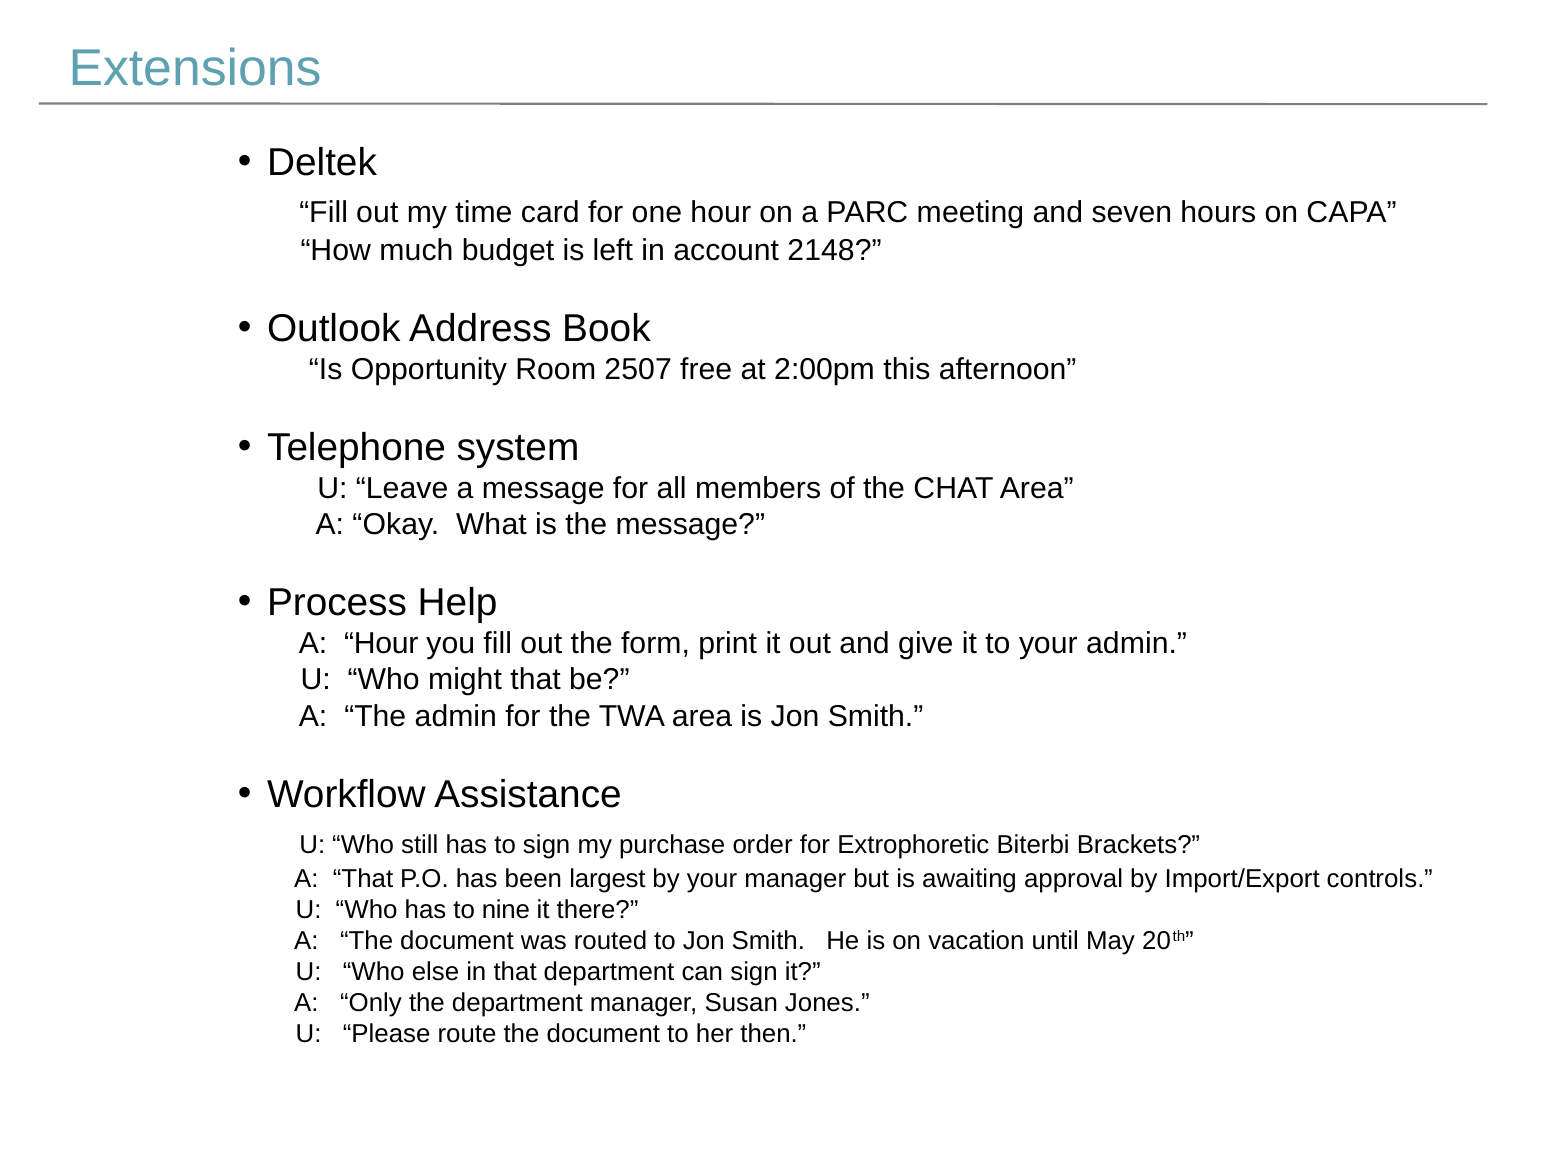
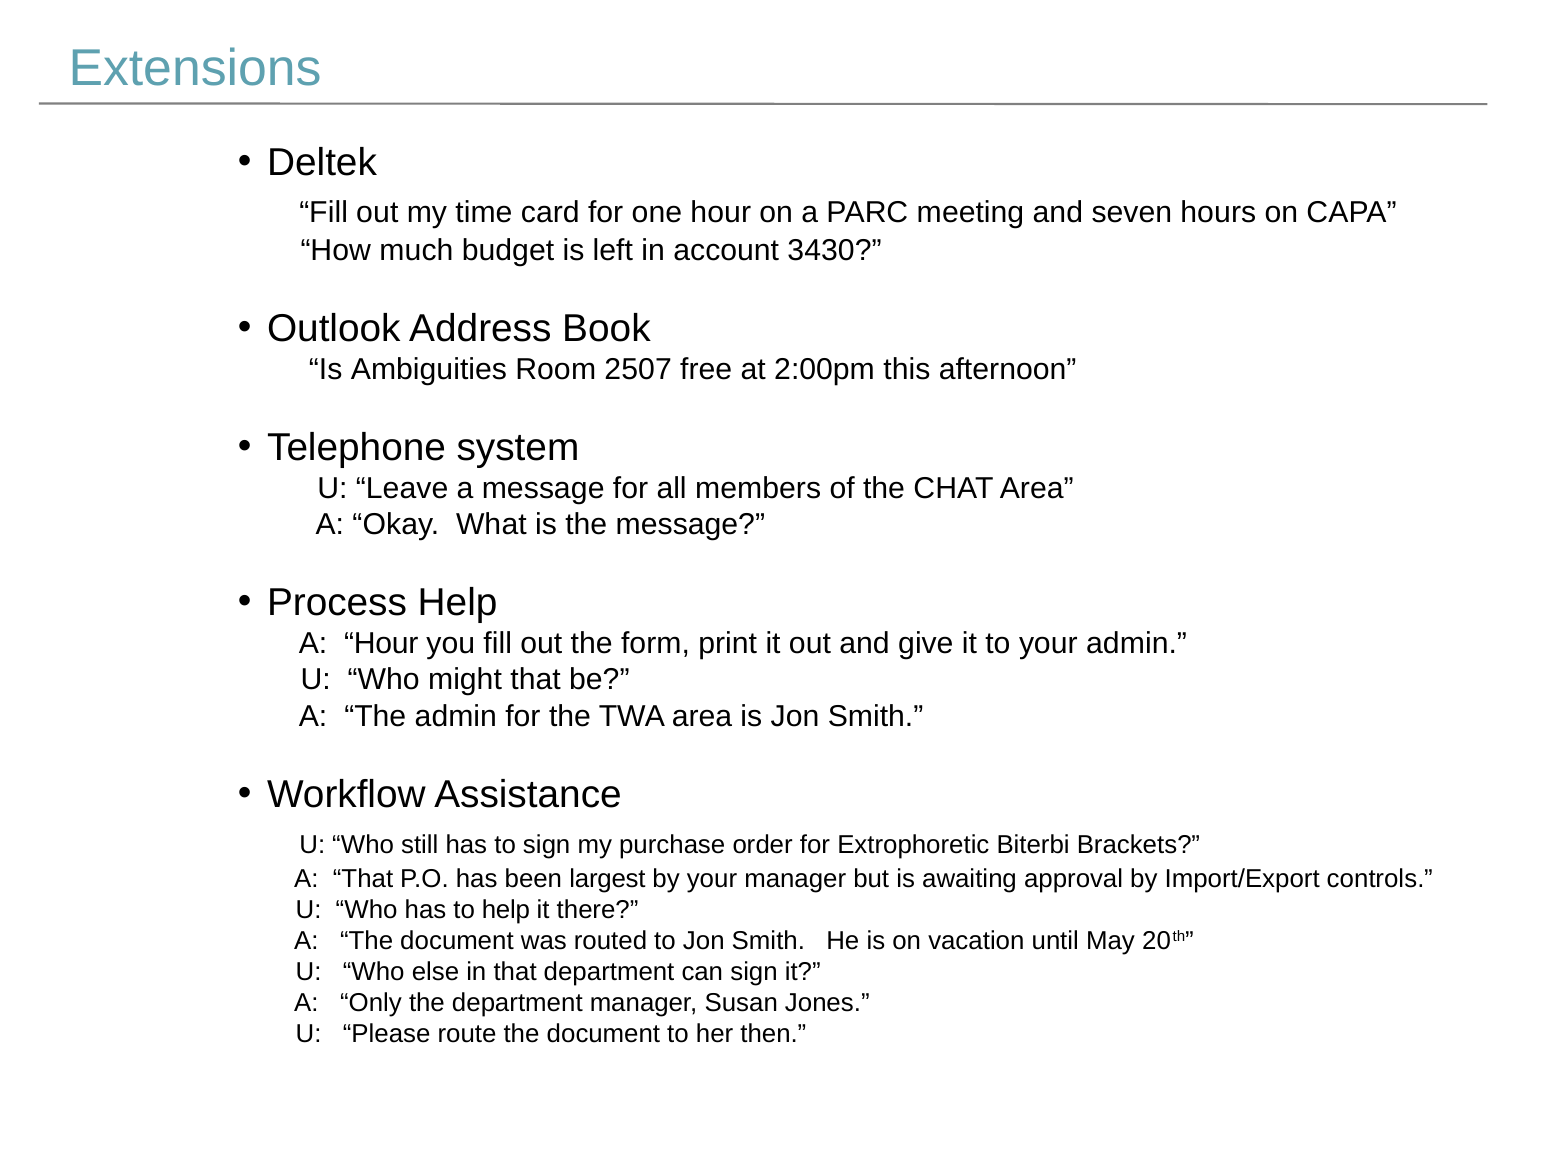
2148: 2148 -> 3430
Opportunity: Opportunity -> Ambiguities
to nine: nine -> help
